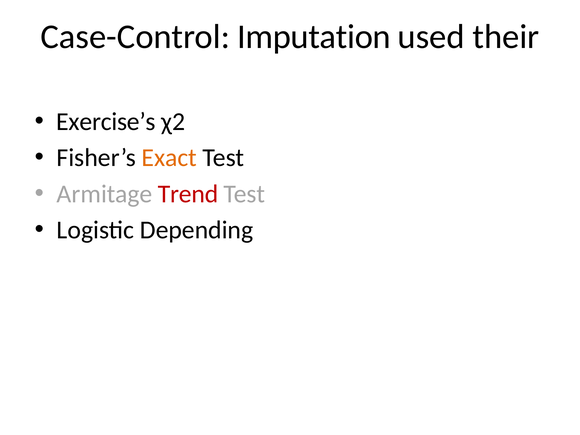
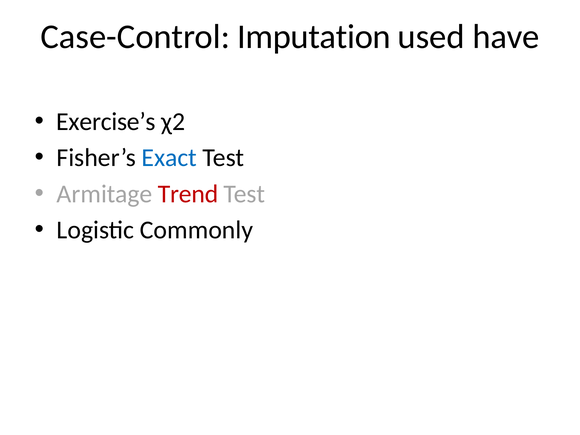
their: their -> have
Exact colour: orange -> blue
Depending: Depending -> Commonly
